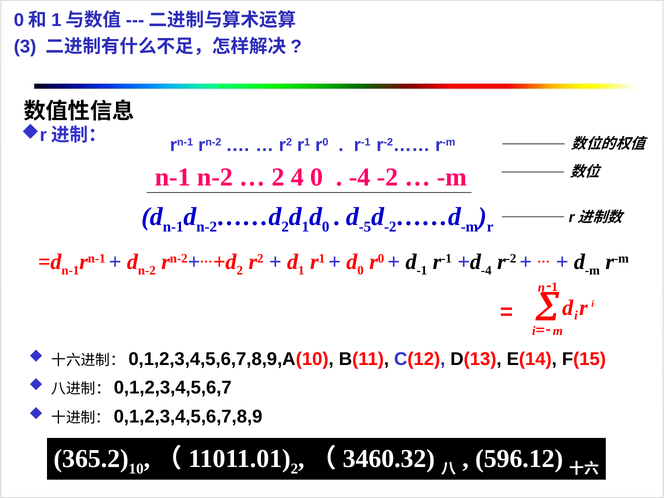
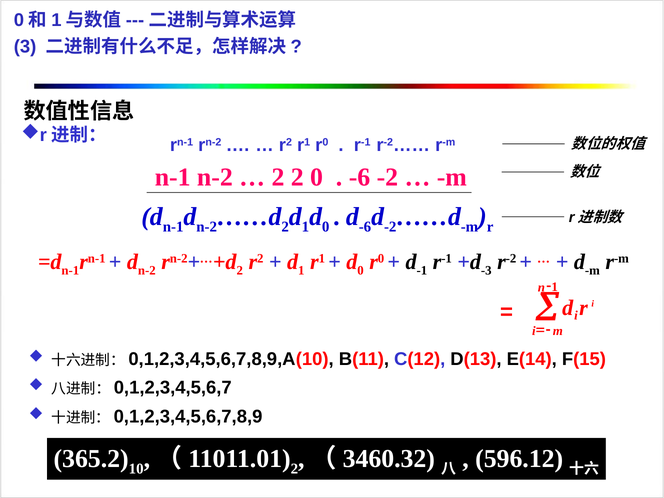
2 4: 4 -> 2
-4 at (360, 177): -4 -> -6
d -5: -5 -> -6
-4 at (486, 271): -4 -> -3
